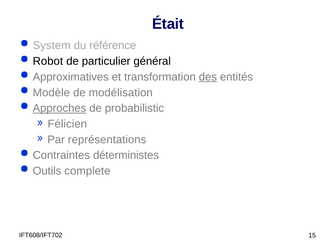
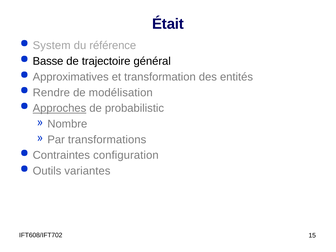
Robot: Robot -> Basse
particulier: particulier -> trajectoire
des underline: present -> none
Modèle: Modèle -> Rendre
Félicien: Félicien -> Nombre
représentations: représentations -> transformations
déterministes: déterministes -> configuration
complete: complete -> variantes
